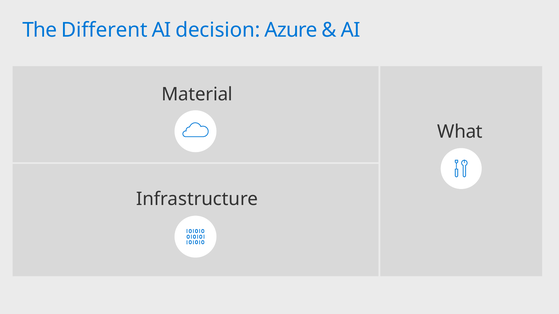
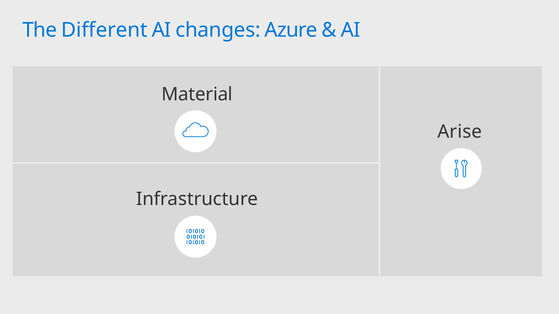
decision: decision -> changes
What: What -> Arise
